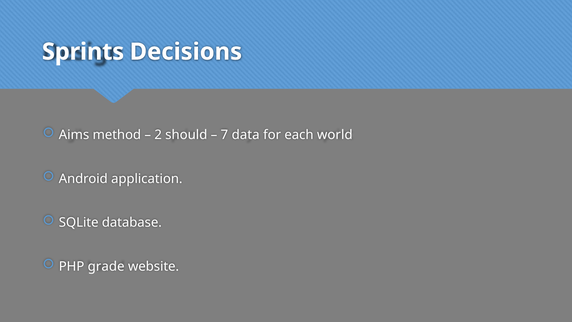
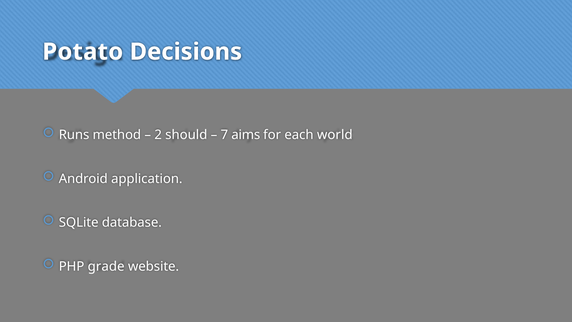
Sprints: Sprints -> Potato
Aims: Aims -> Runs
data: data -> aims
